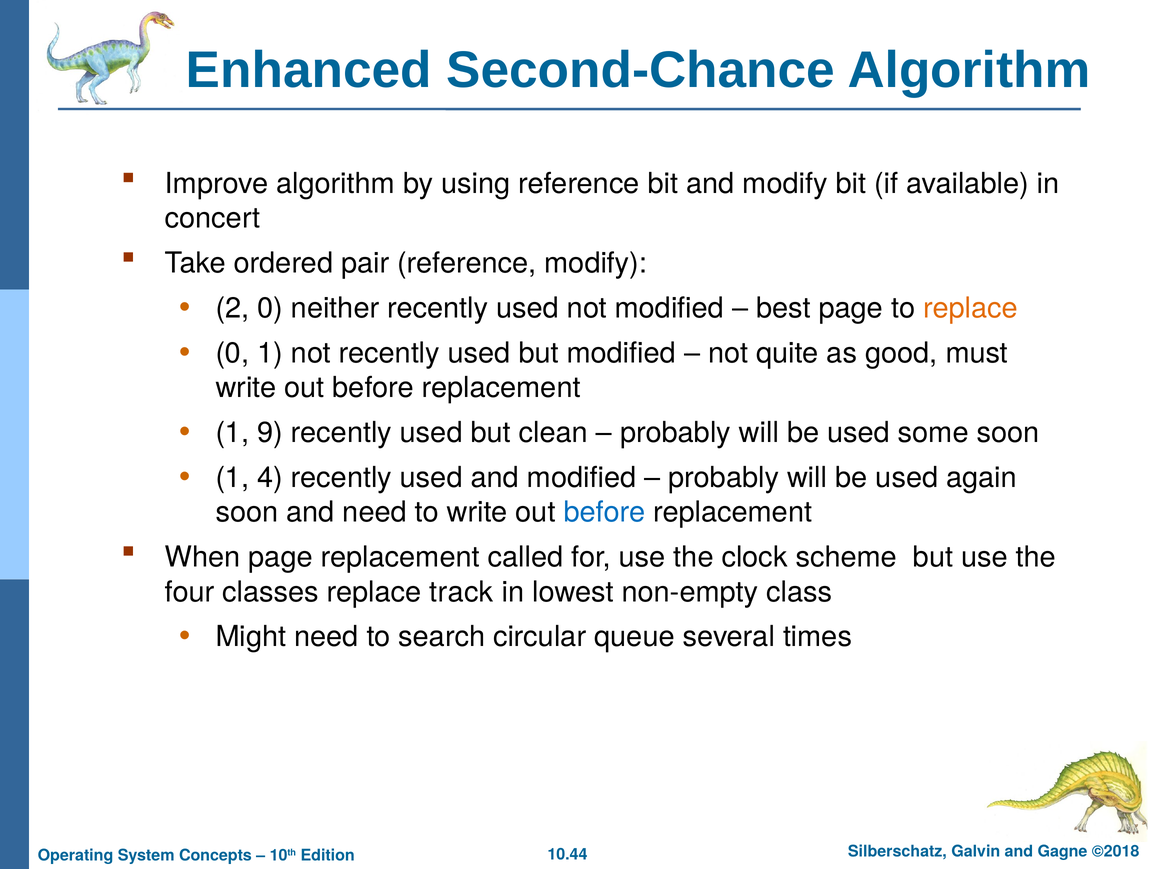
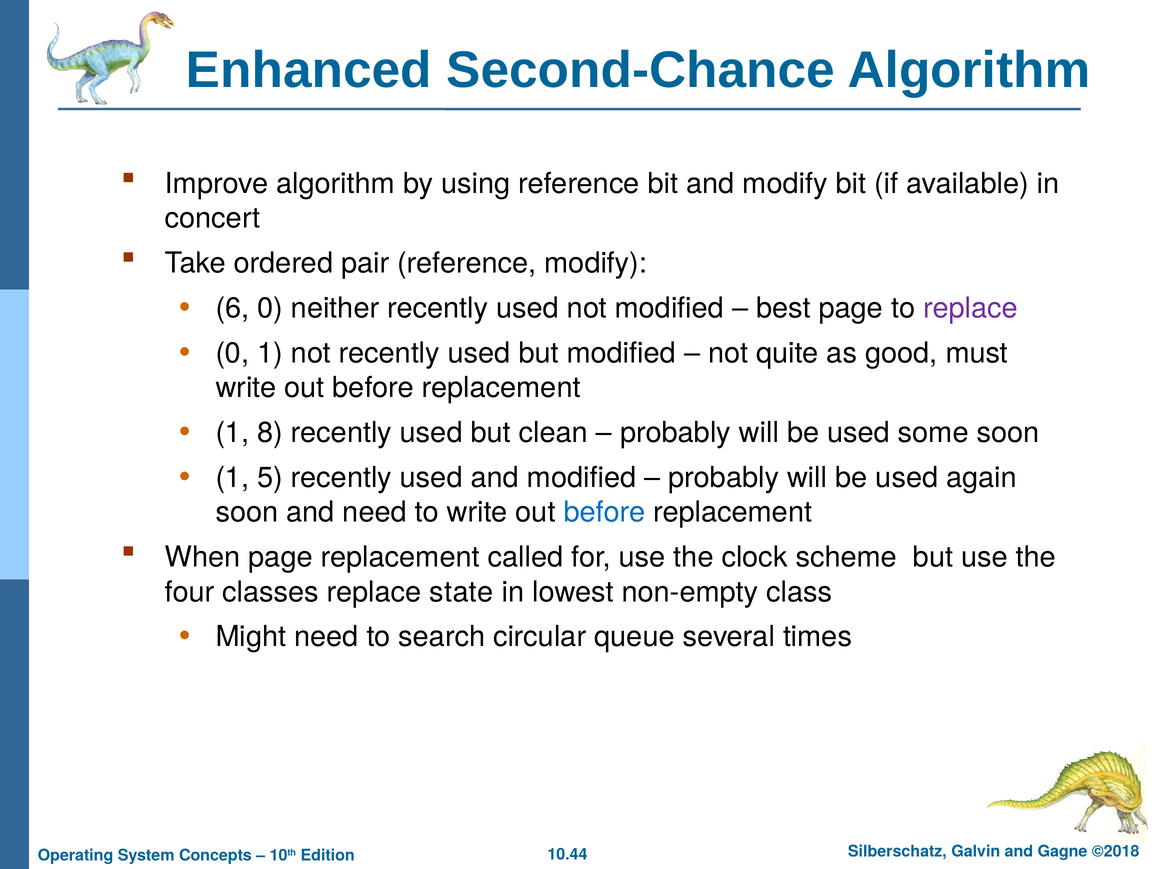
2: 2 -> 6
replace at (970, 308) colour: orange -> purple
9: 9 -> 8
4: 4 -> 5
track: track -> state
